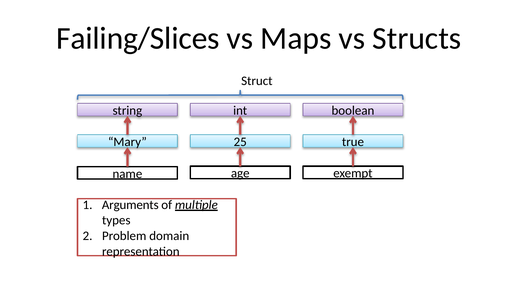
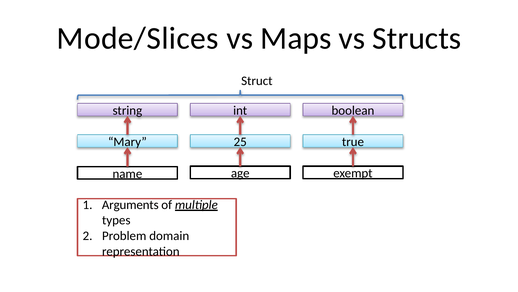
Failing/Slices: Failing/Slices -> Mode/Slices
